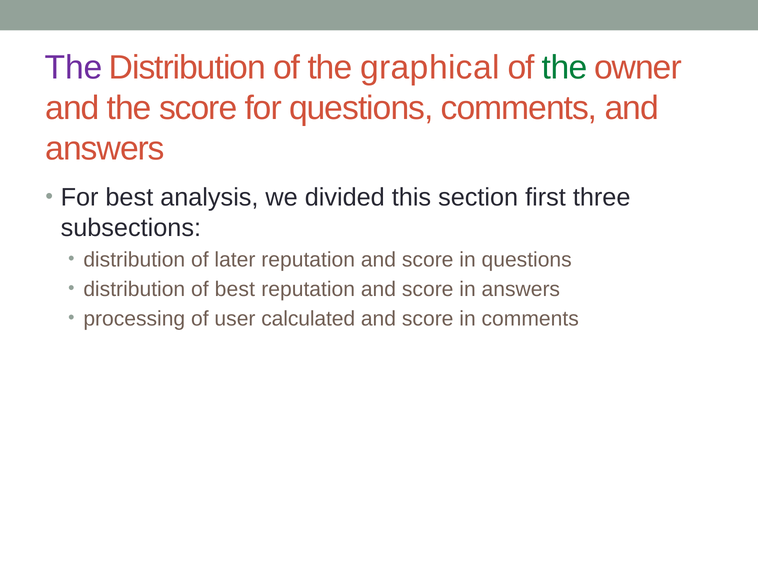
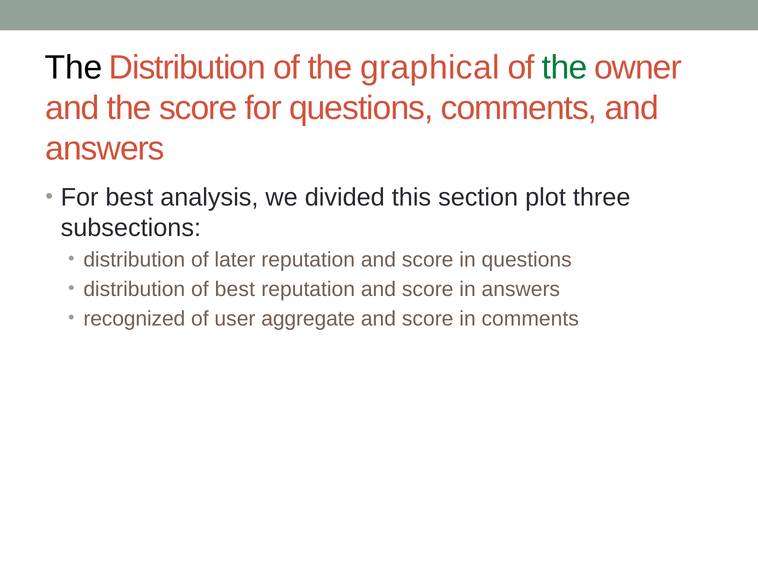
The at (74, 68) colour: purple -> black
first: first -> plot
processing: processing -> recognized
calculated: calculated -> aggregate
